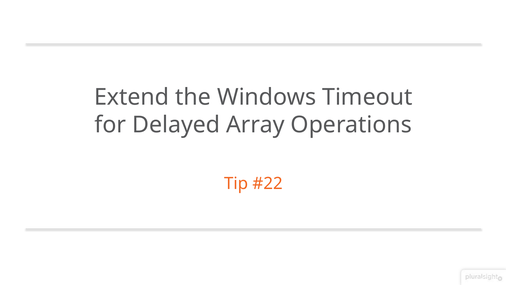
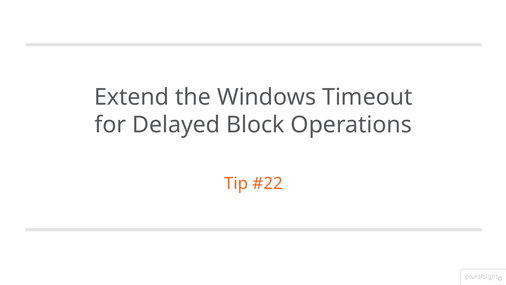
Array: Array -> Block
